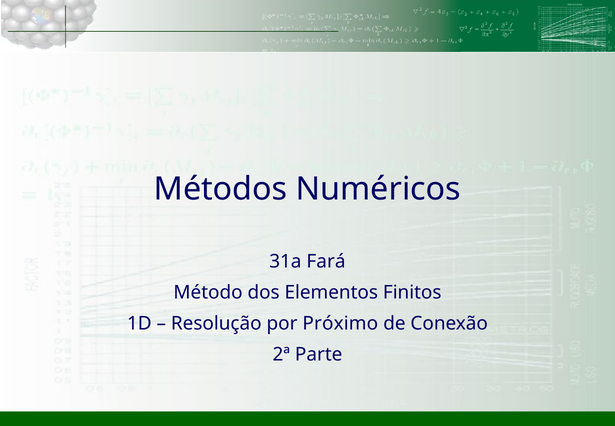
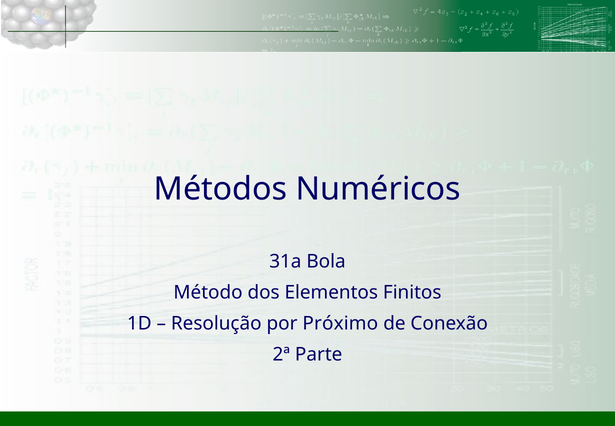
Fará: Fará -> Bola
